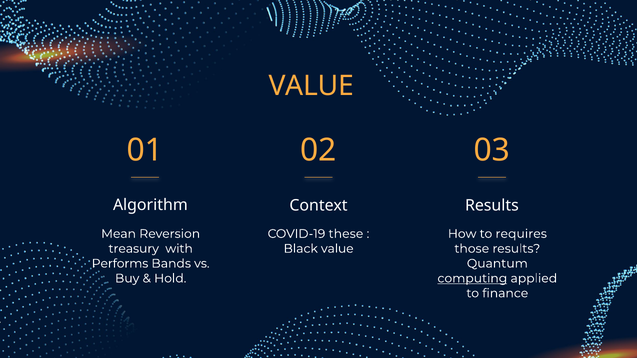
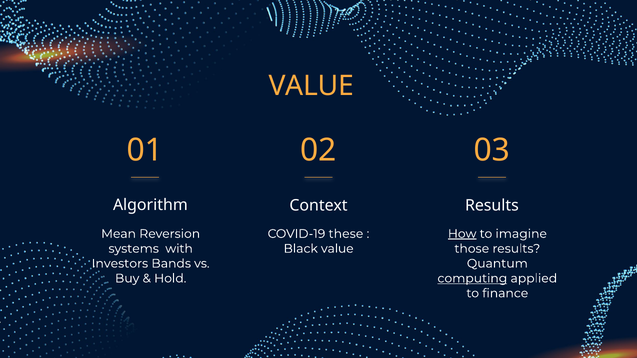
How underline: none -> present
requires: requires -> imagine
treasury: treasury -> systems
Performs: Performs -> Investors
